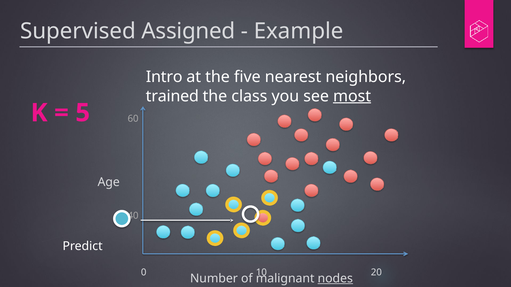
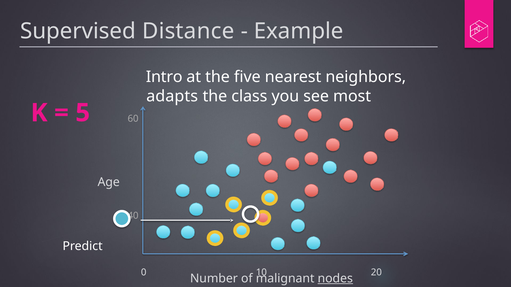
Assigned: Assigned -> Distance
trained: trained -> adapts
most underline: present -> none
